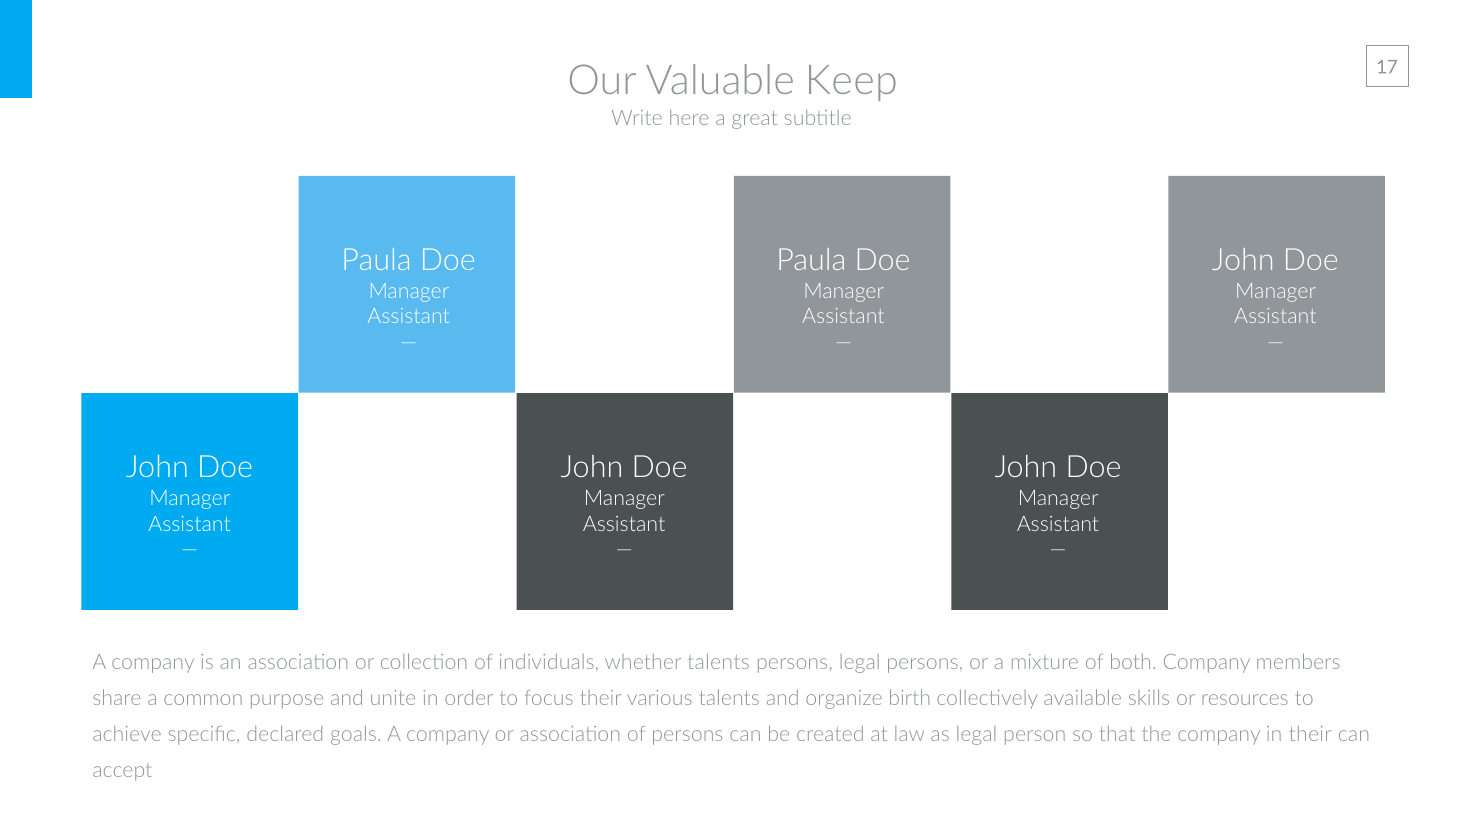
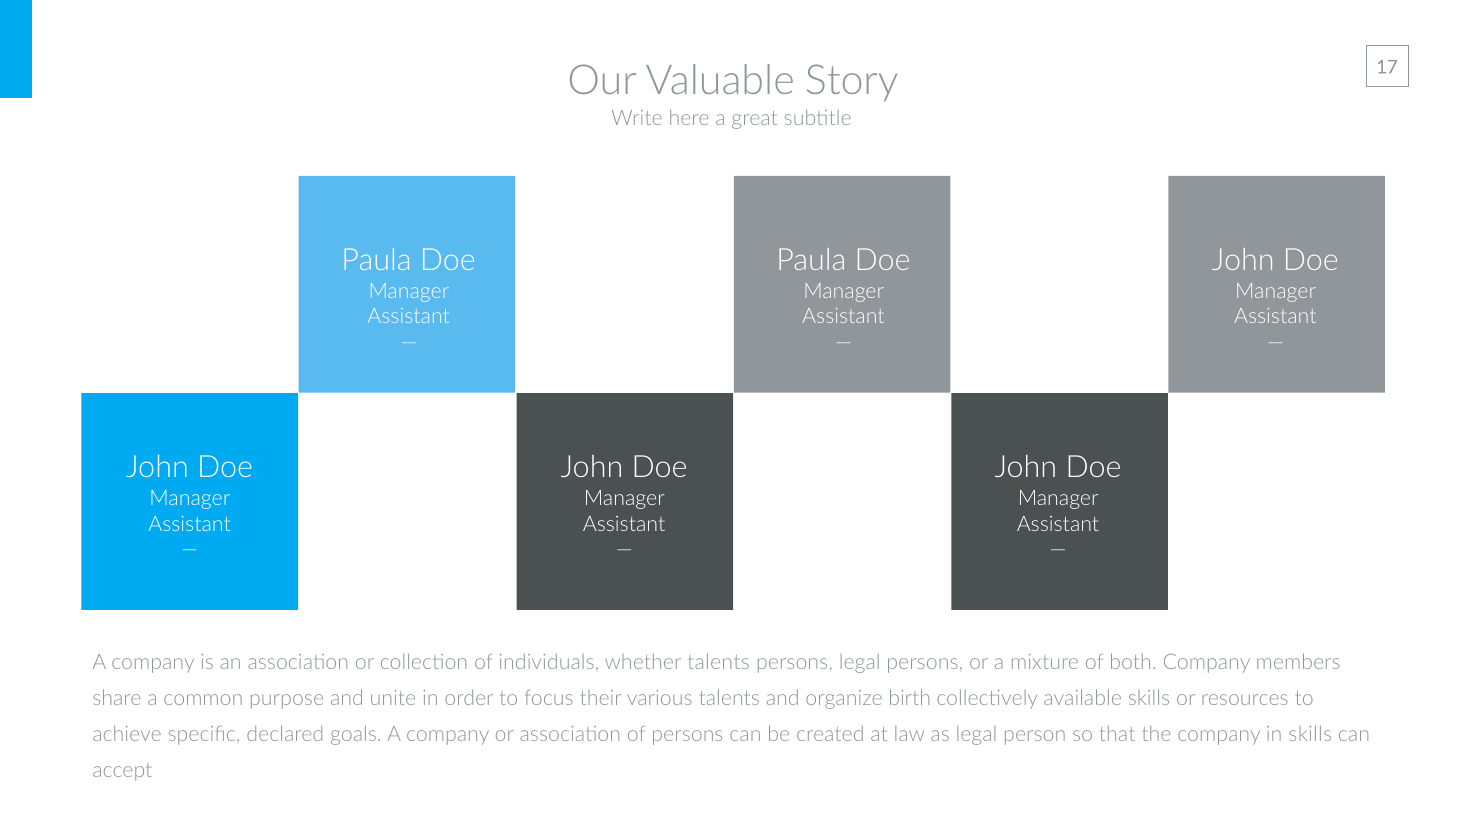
Keep: Keep -> Story
in their: their -> skills
